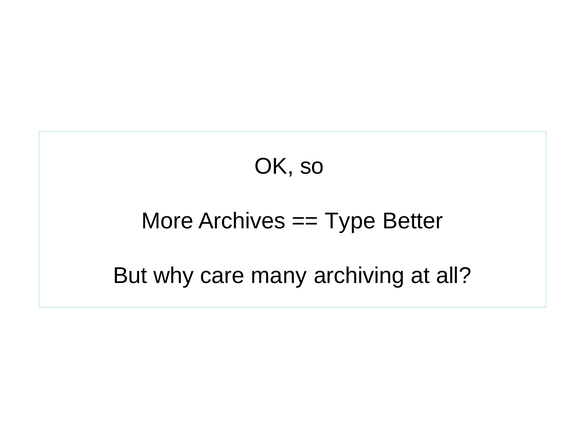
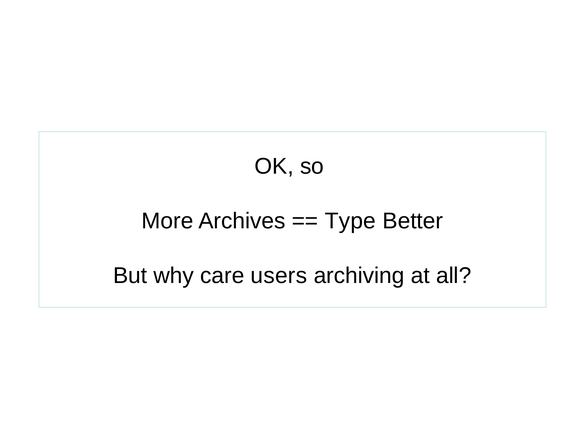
many: many -> users
